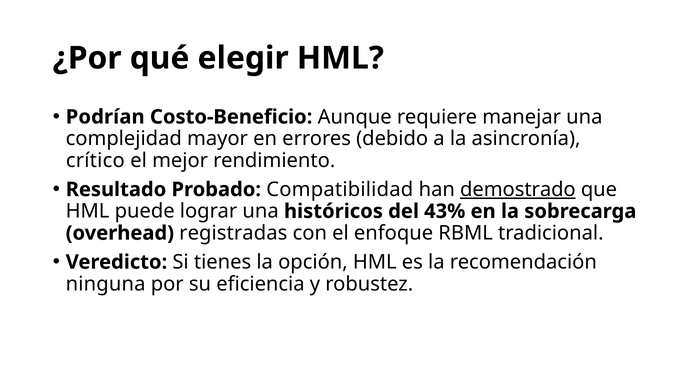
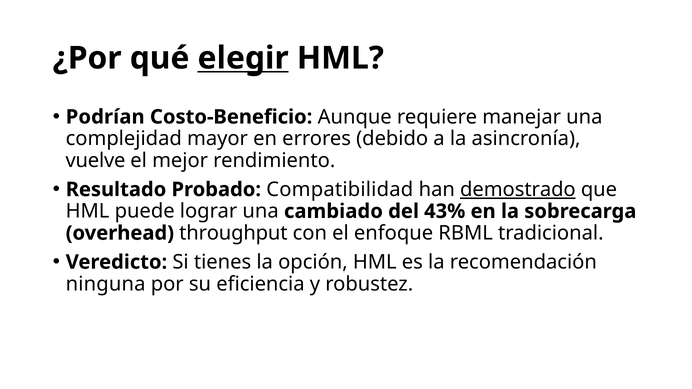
elegir underline: none -> present
crítico: crítico -> vuelve
históricos: históricos -> cambiado
registradas: registradas -> throughput
